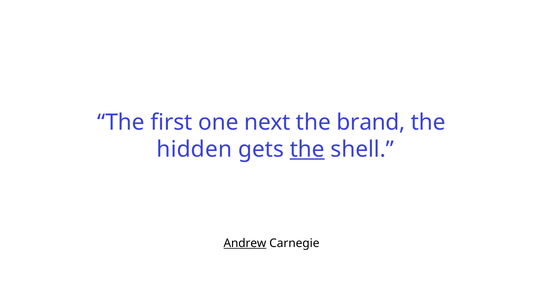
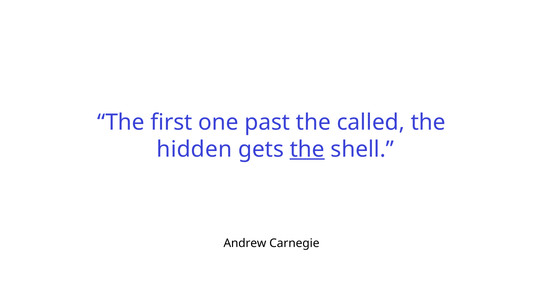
next: next -> past
brand: brand -> called
Andrew underline: present -> none
